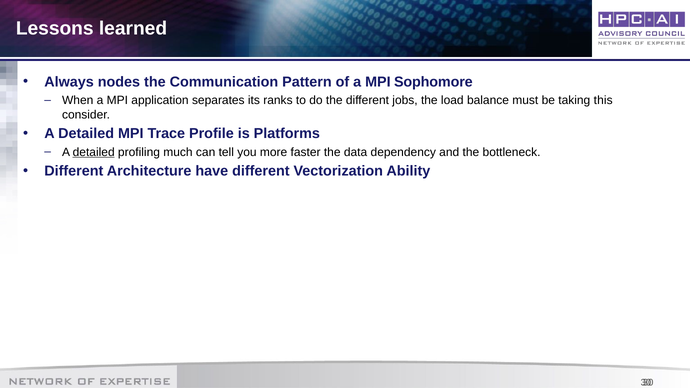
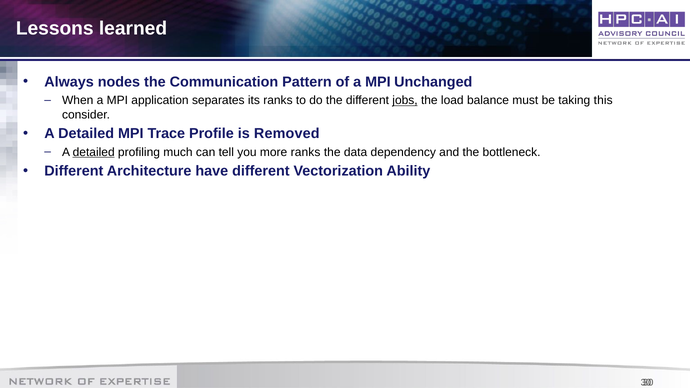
Sophomore: Sophomore -> Unchanged
jobs underline: none -> present
Platforms: Platforms -> Removed
more faster: faster -> ranks
